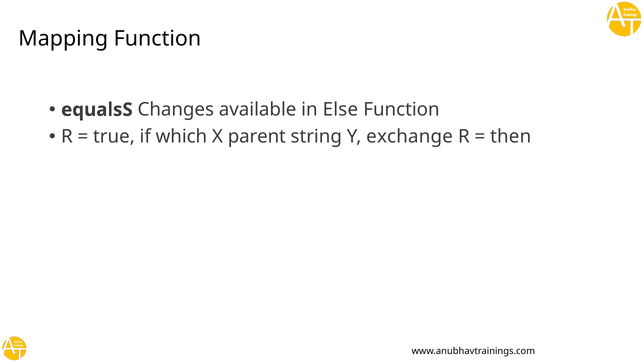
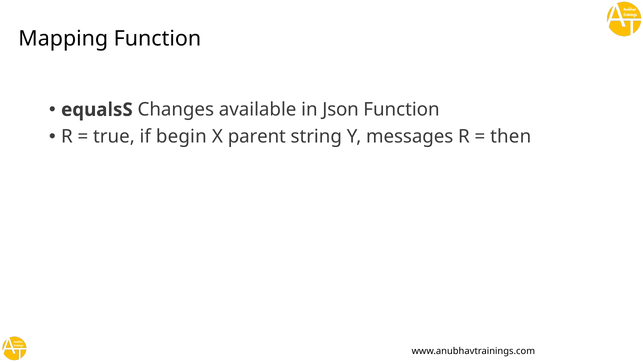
Else: Else -> Json
which: which -> begin
exchange: exchange -> messages
